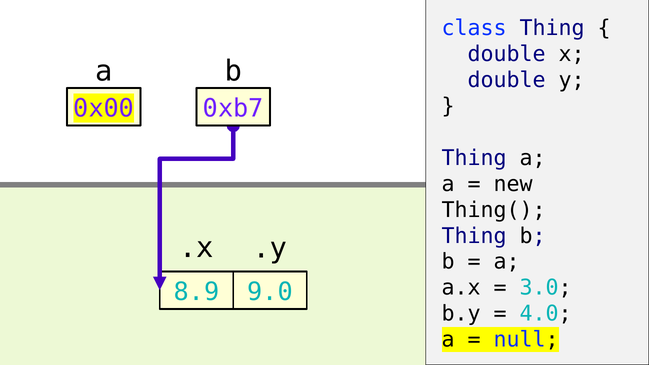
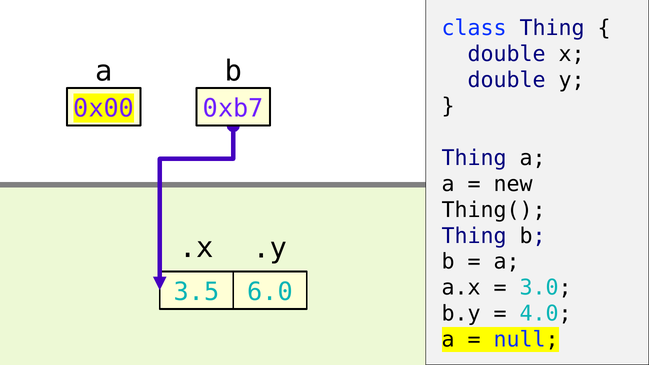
8.9: 8.9 -> 3.5
9.0: 9.0 -> 6.0
